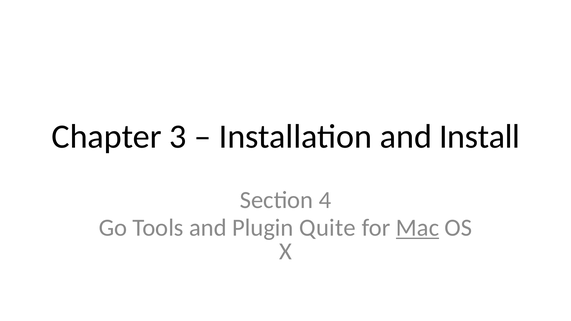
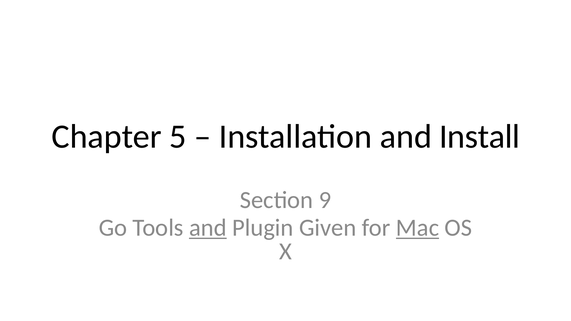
3: 3 -> 5
4: 4 -> 9
and at (208, 228) underline: none -> present
Quite: Quite -> Given
